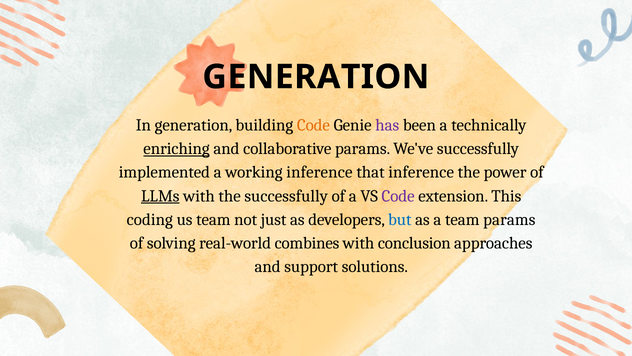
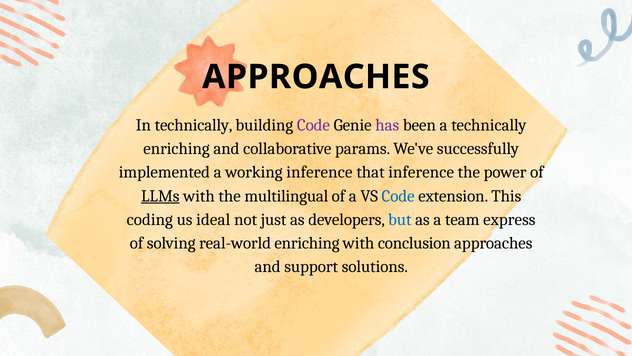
GENERATION at (316, 77): GENERATION -> APPROACHES
In generation: generation -> technically
Code at (313, 125) colour: orange -> purple
enriching at (177, 148) underline: present -> none
the successfully: successfully -> multilingual
Code at (398, 196) colour: purple -> blue
us team: team -> ideal
team params: params -> express
real-world combines: combines -> enriching
